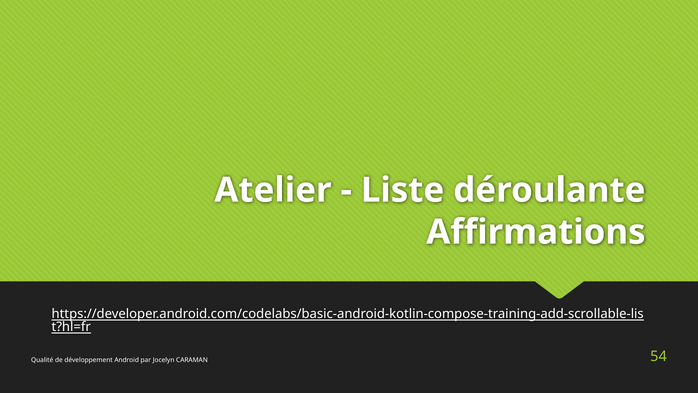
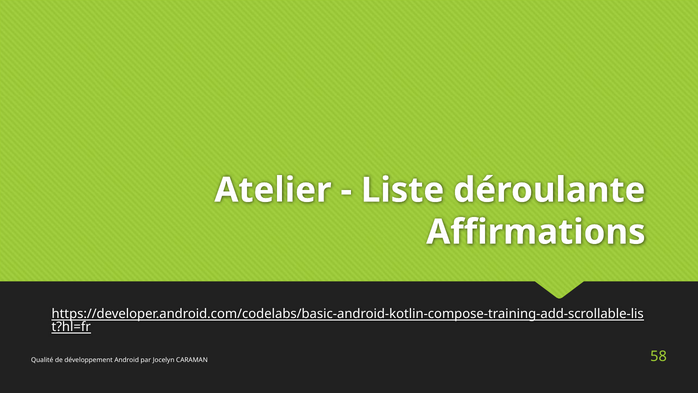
54: 54 -> 58
